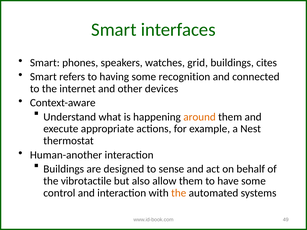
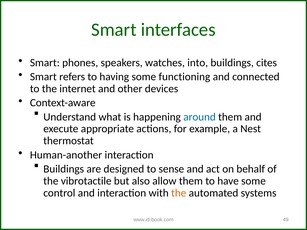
grid: grid -> into
recognition: recognition -> functioning
around colour: orange -> blue
